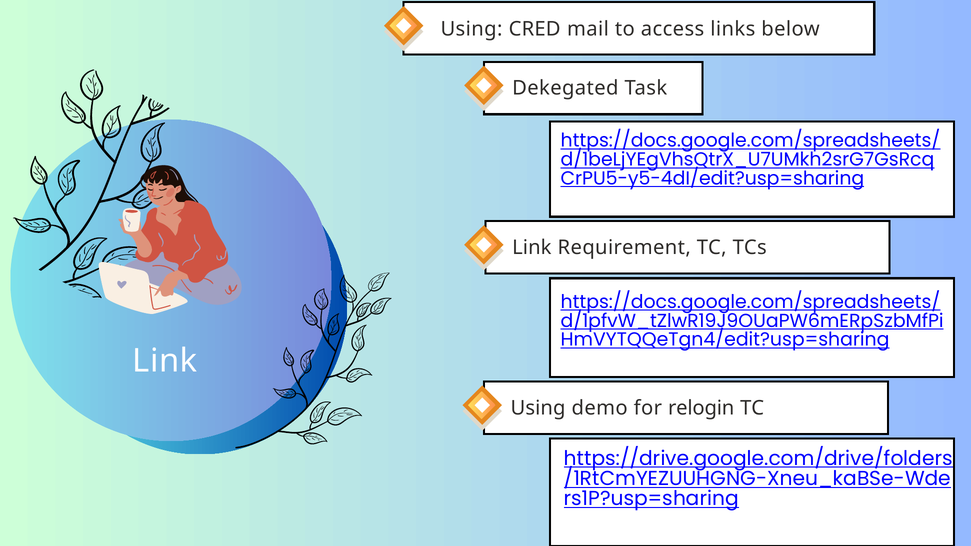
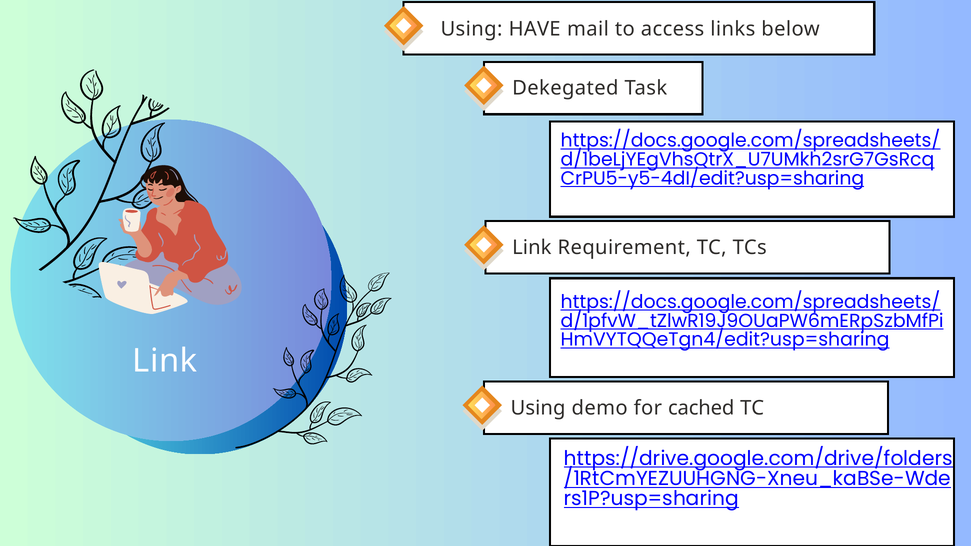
CRED: CRED -> HAVE
relogin: relogin -> cached
